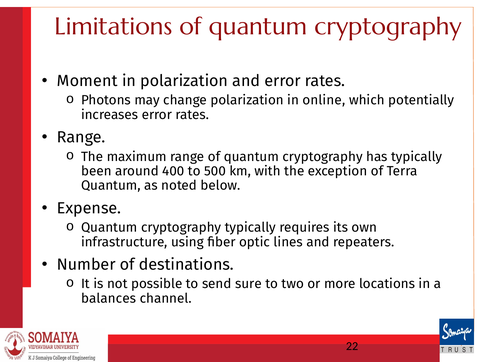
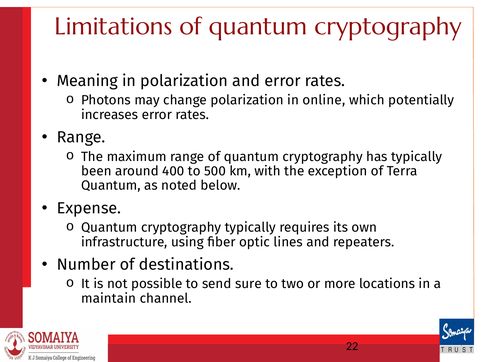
Moment: Moment -> Meaning
balances: balances -> maintain
